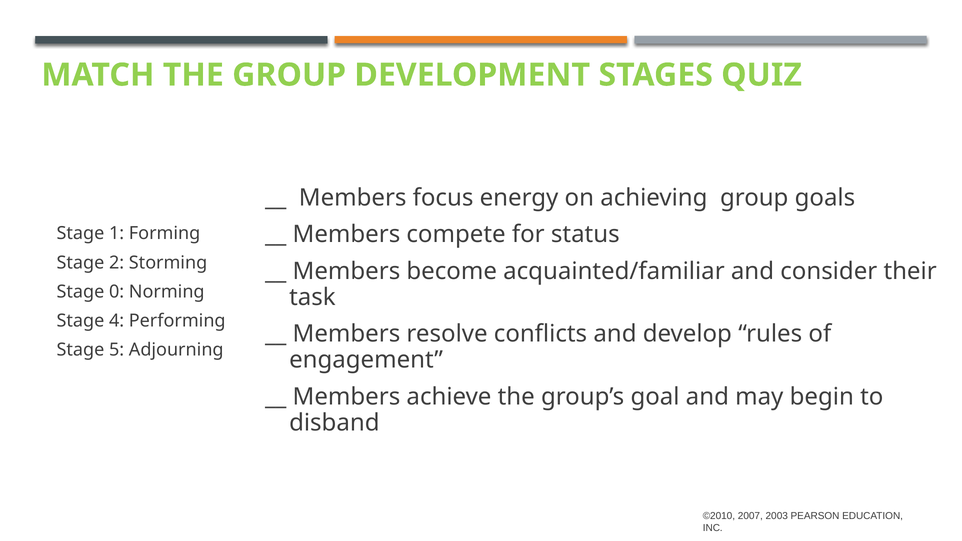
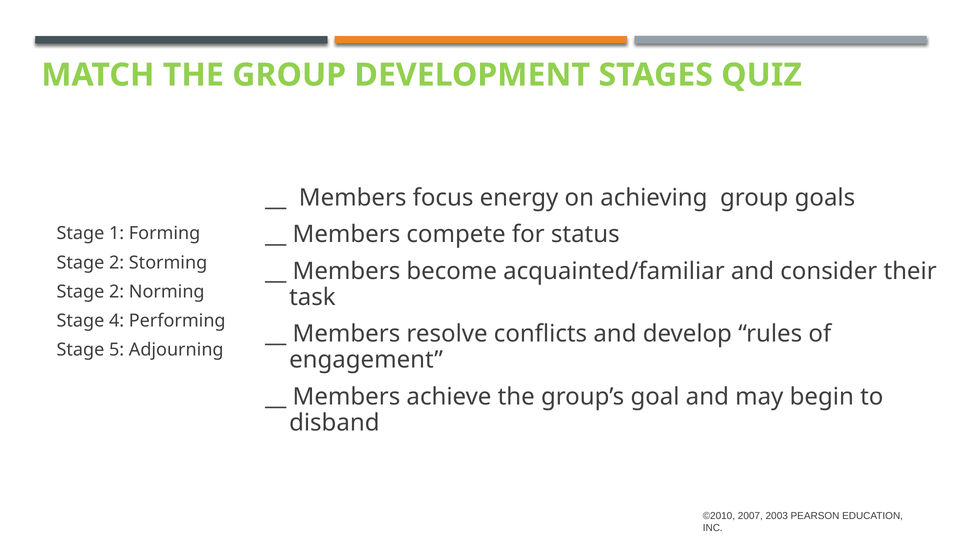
0 at (117, 292): 0 -> 2
